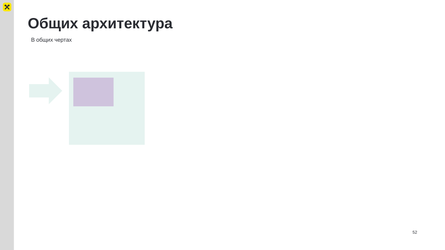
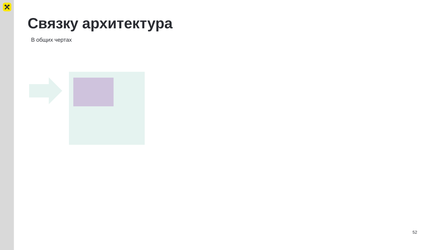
Общих at (53, 23): Общих -> Связку
